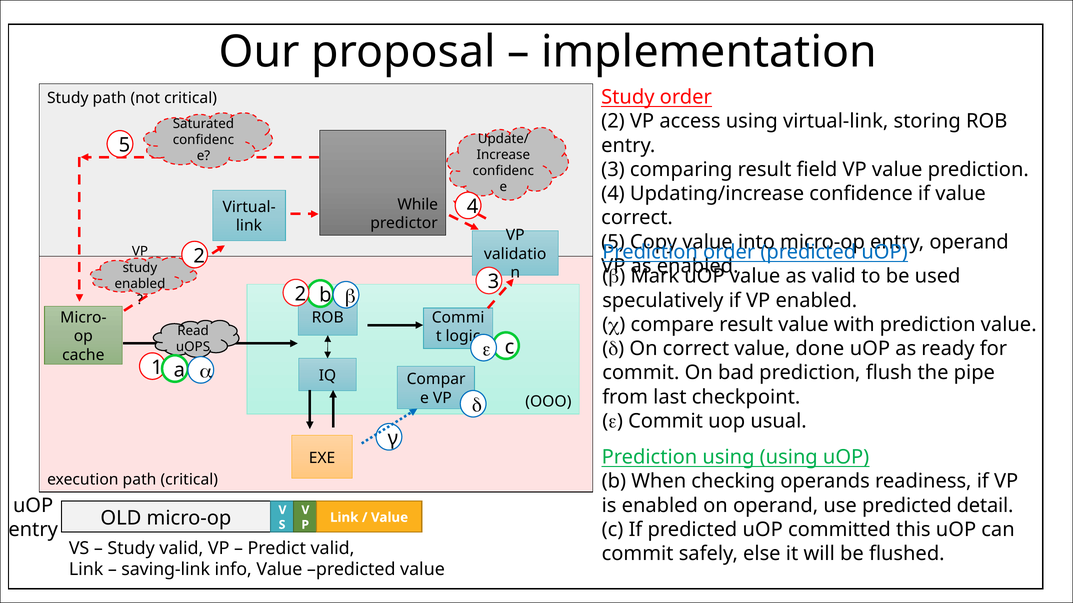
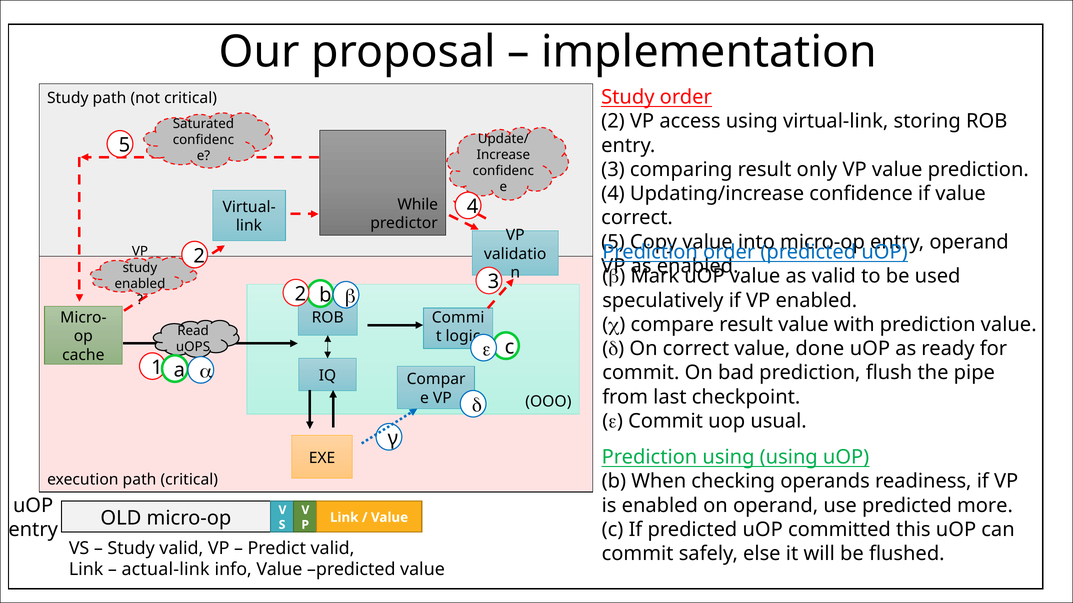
field: field -> only
detail: detail -> more
saving-link: saving-link -> actual-link
